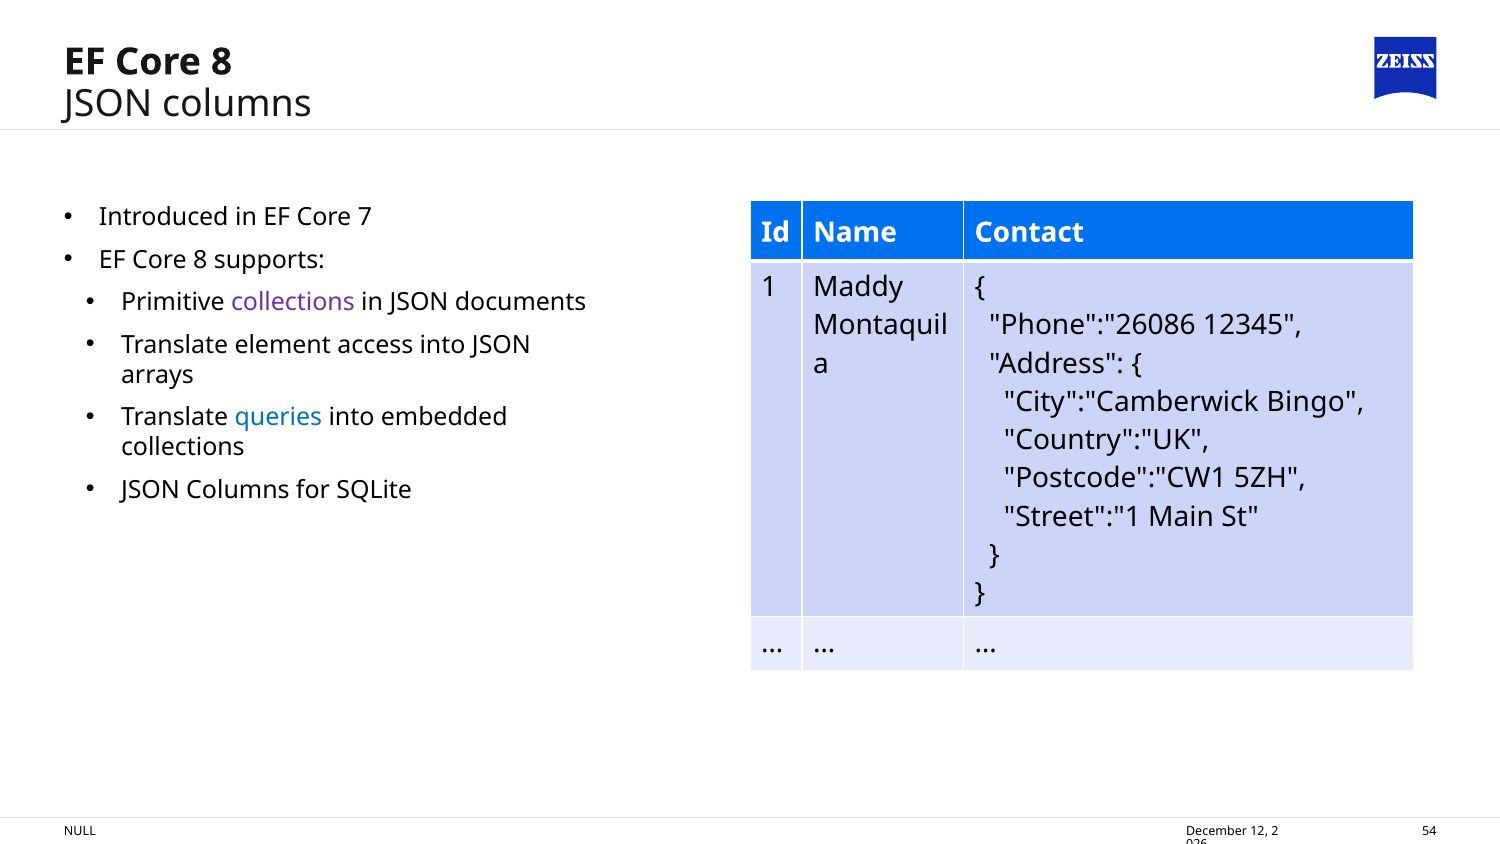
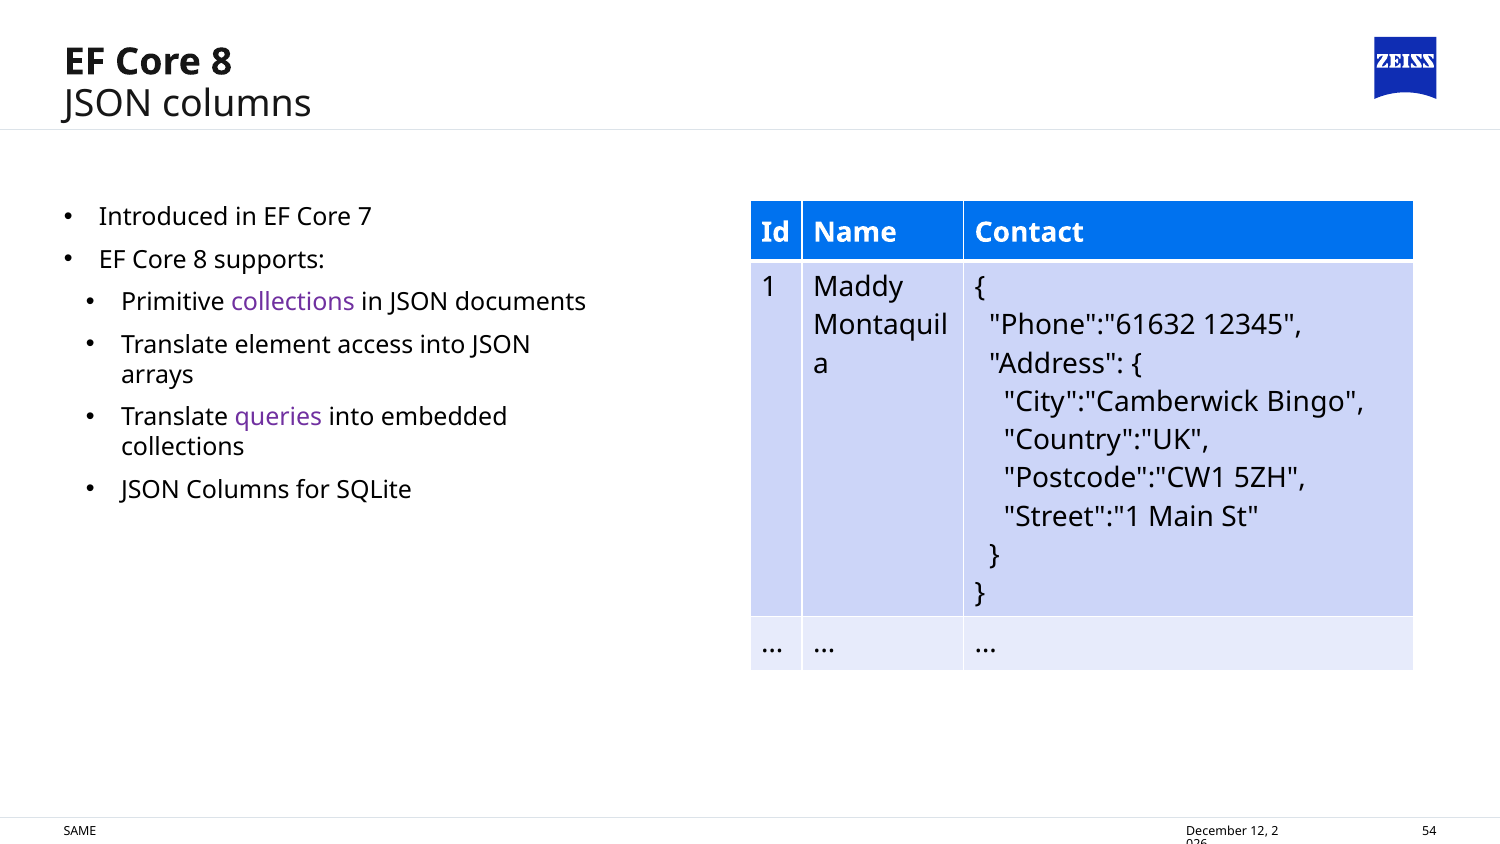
Phone":"26086: Phone":"26086 -> Phone":"61632
queries colour: blue -> purple
NULL: NULL -> SAME
